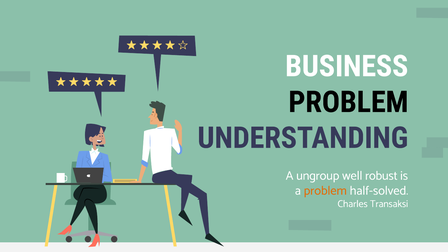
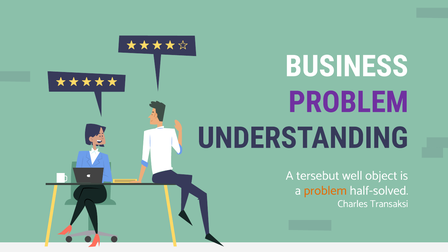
PROBLEM at (348, 102) colour: black -> purple
ungroup: ungroup -> tersebut
robust: robust -> object
